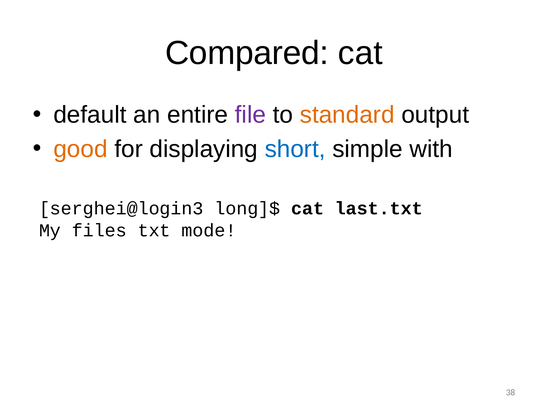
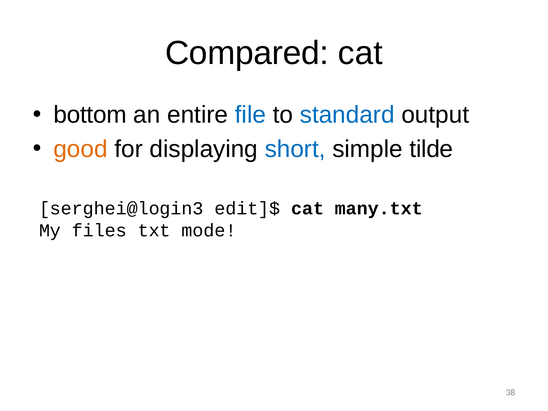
default: default -> bottom
file colour: purple -> blue
standard colour: orange -> blue
with: with -> tilde
long]$: long]$ -> edit]$
last.txt: last.txt -> many.txt
